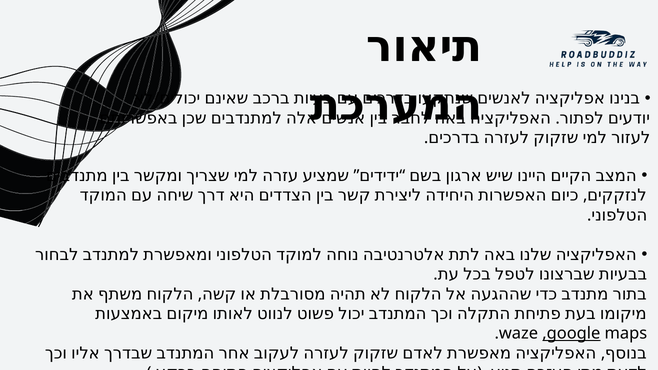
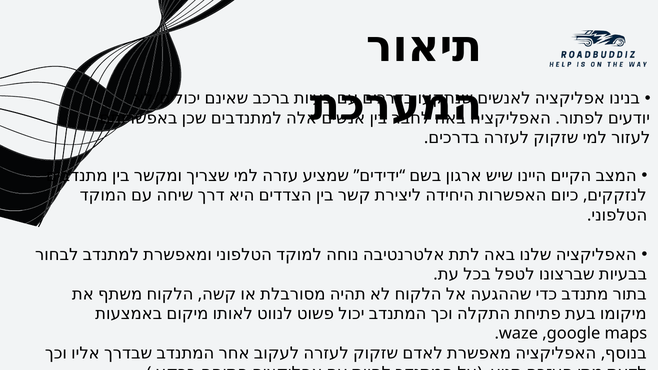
,google underline: present -> none
